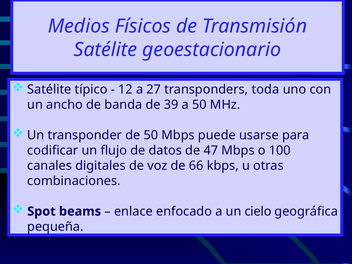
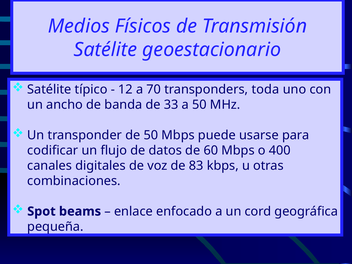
27: 27 -> 70
39: 39 -> 33
47: 47 -> 60
100: 100 -> 400
66: 66 -> 83
cielo: cielo -> cord
